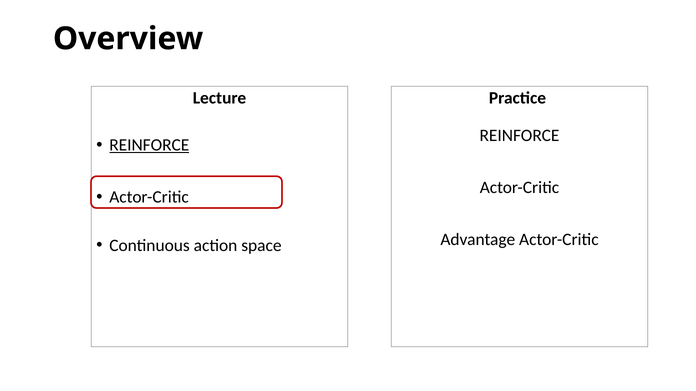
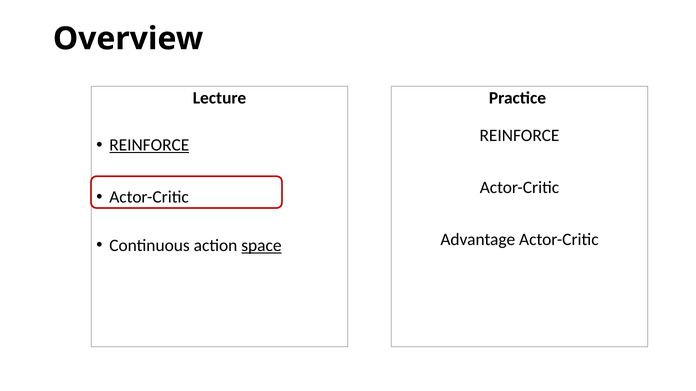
space underline: none -> present
